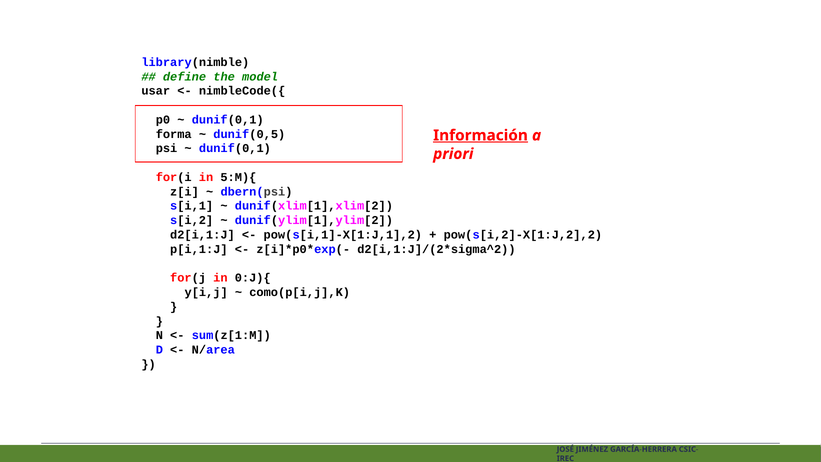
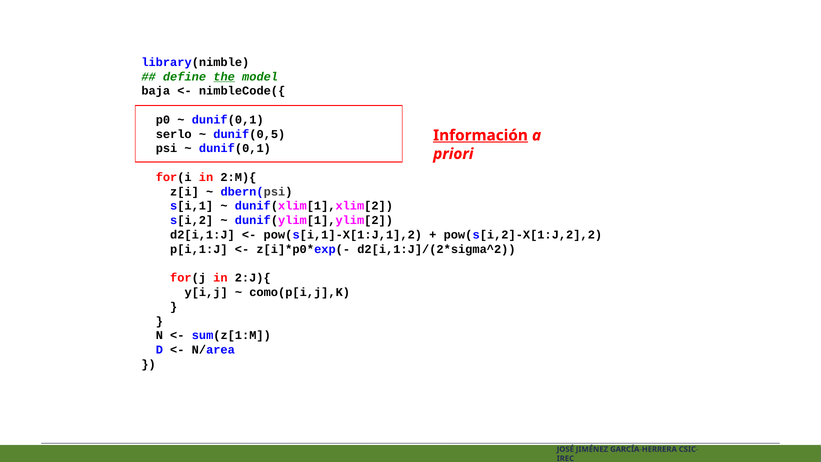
the underline: none -> present
usar: usar -> baja
forma: forma -> serlo
5:M){: 5:M){ -> 2:M){
0:J){: 0:J){ -> 2:J){
